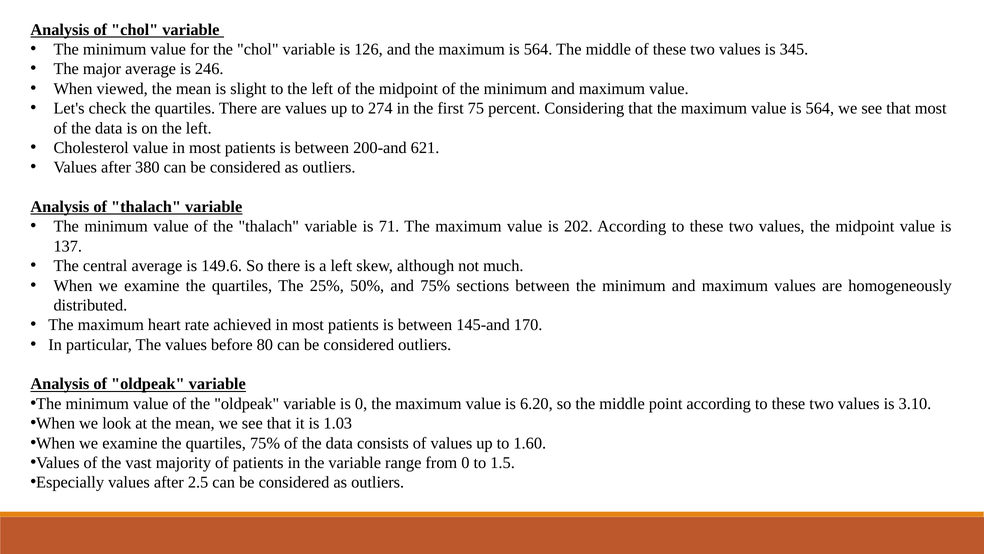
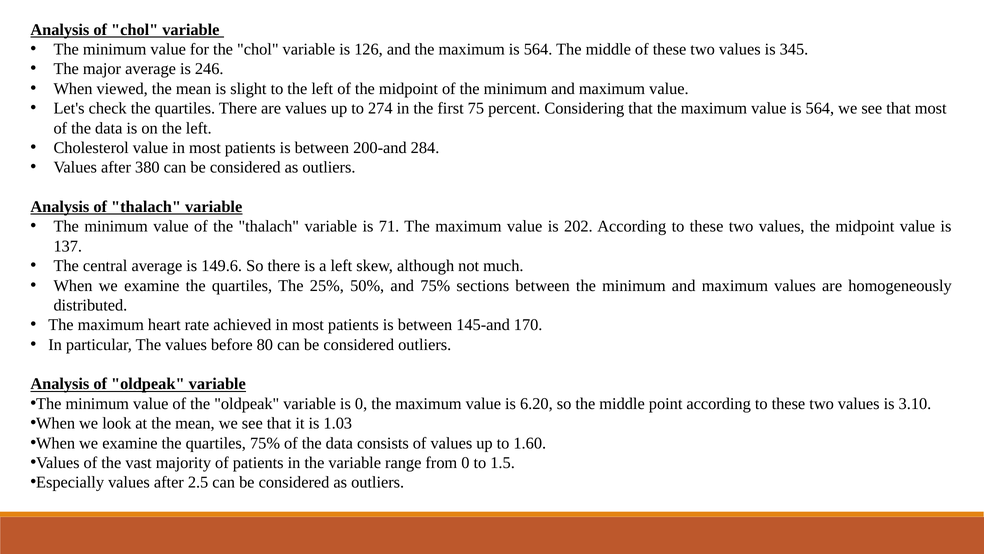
621: 621 -> 284
